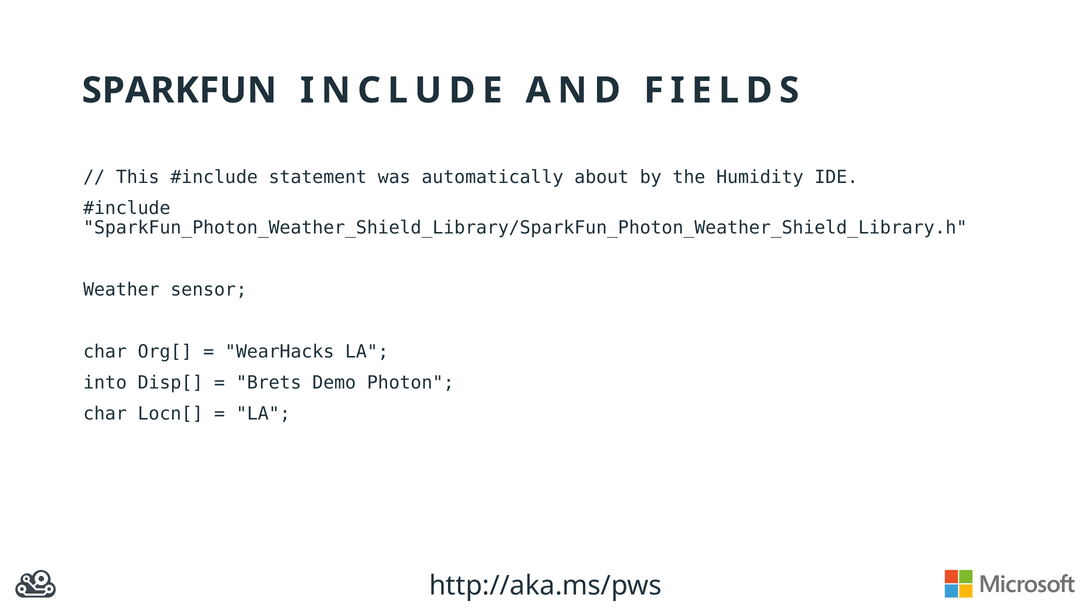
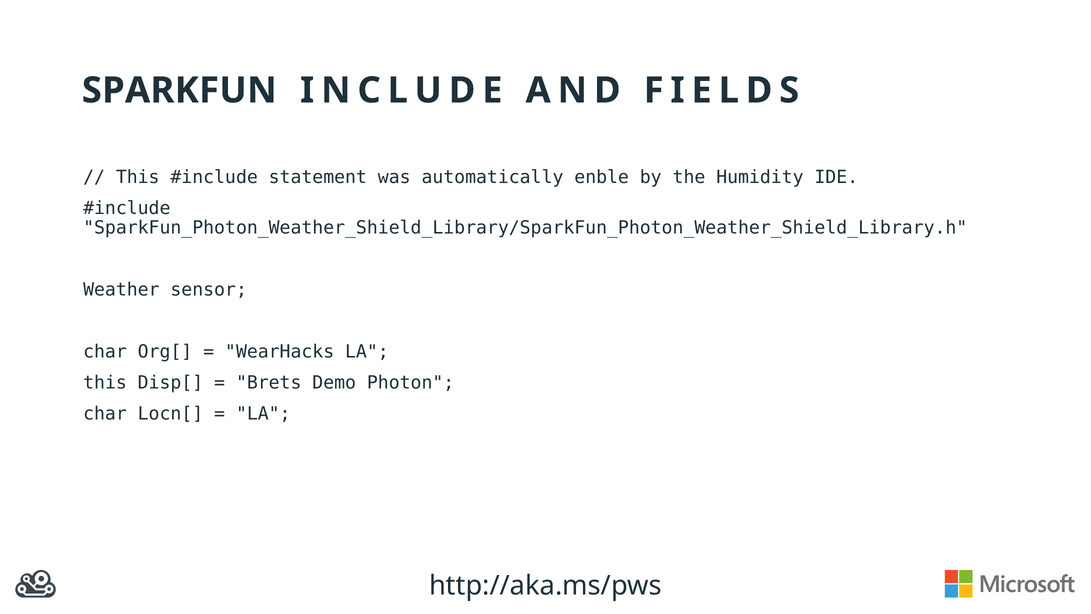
about: about -> enble
into at (105, 383): into -> this
